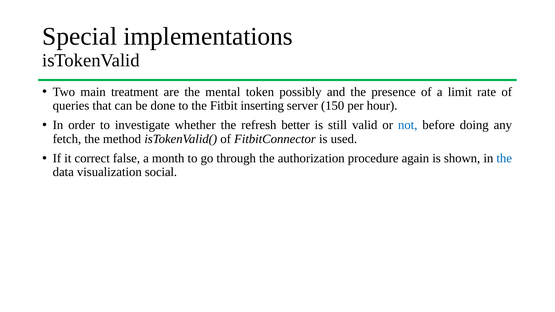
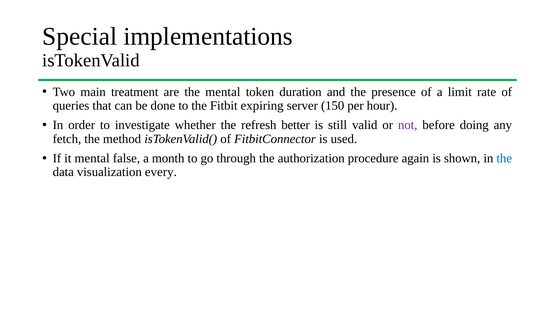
possibly: possibly -> duration
inserting: inserting -> expiring
not colour: blue -> purple
it correct: correct -> mental
social: social -> every
